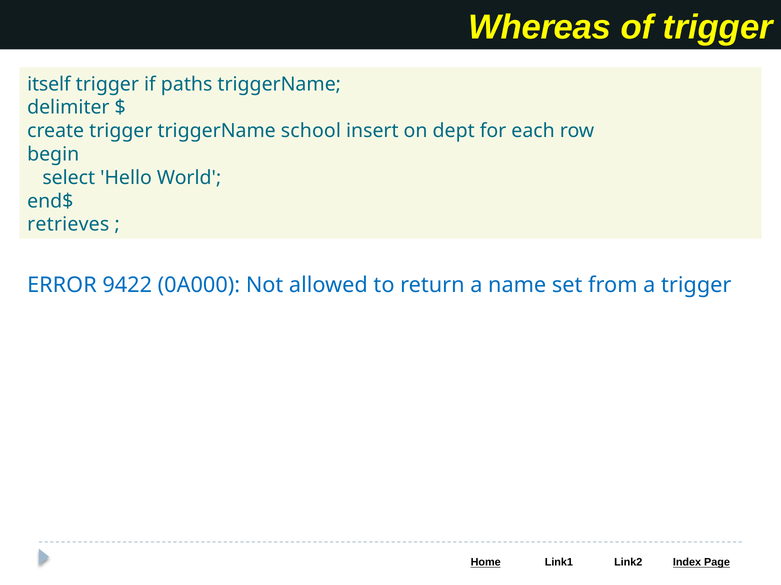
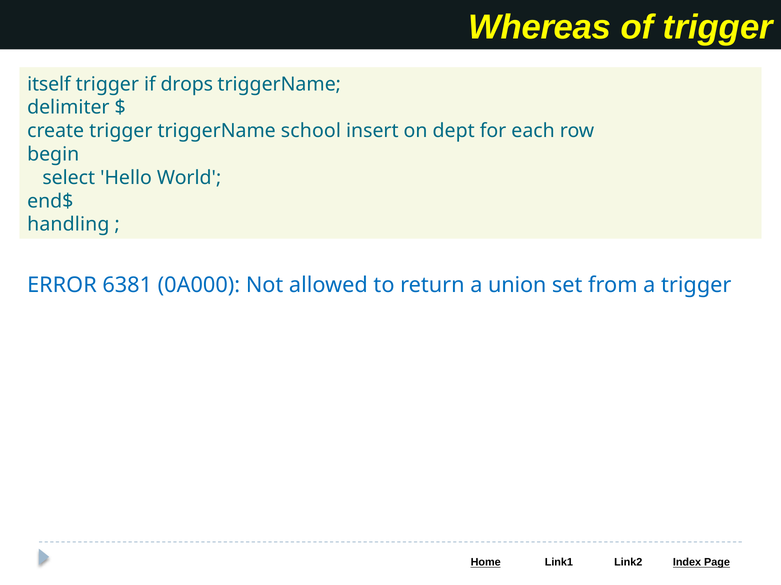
paths: paths -> drops
retrieves: retrieves -> handling
9422: 9422 -> 6381
name: name -> union
